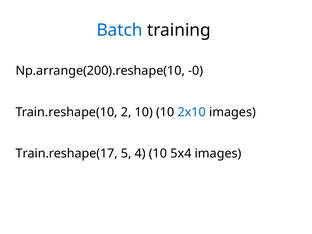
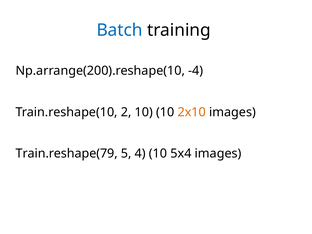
-0: -0 -> -4
2x10 colour: blue -> orange
Train.reshape(17: Train.reshape(17 -> Train.reshape(79
